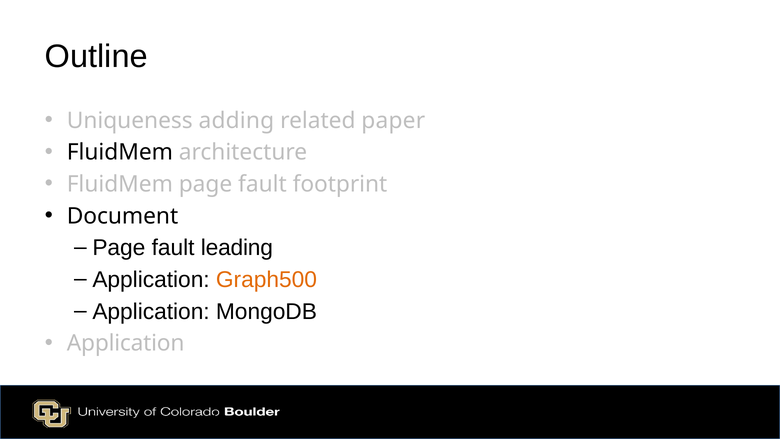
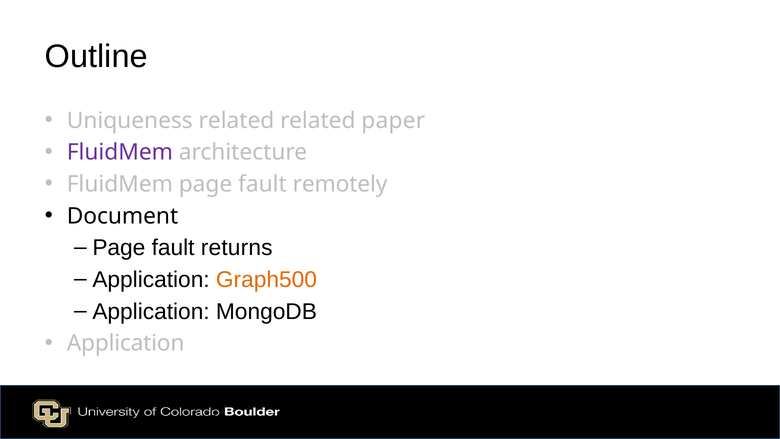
Uniqueness adding: adding -> related
FluidMem at (120, 152) colour: black -> purple
footprint: footprint -> remotely
leading: leading -> returns
